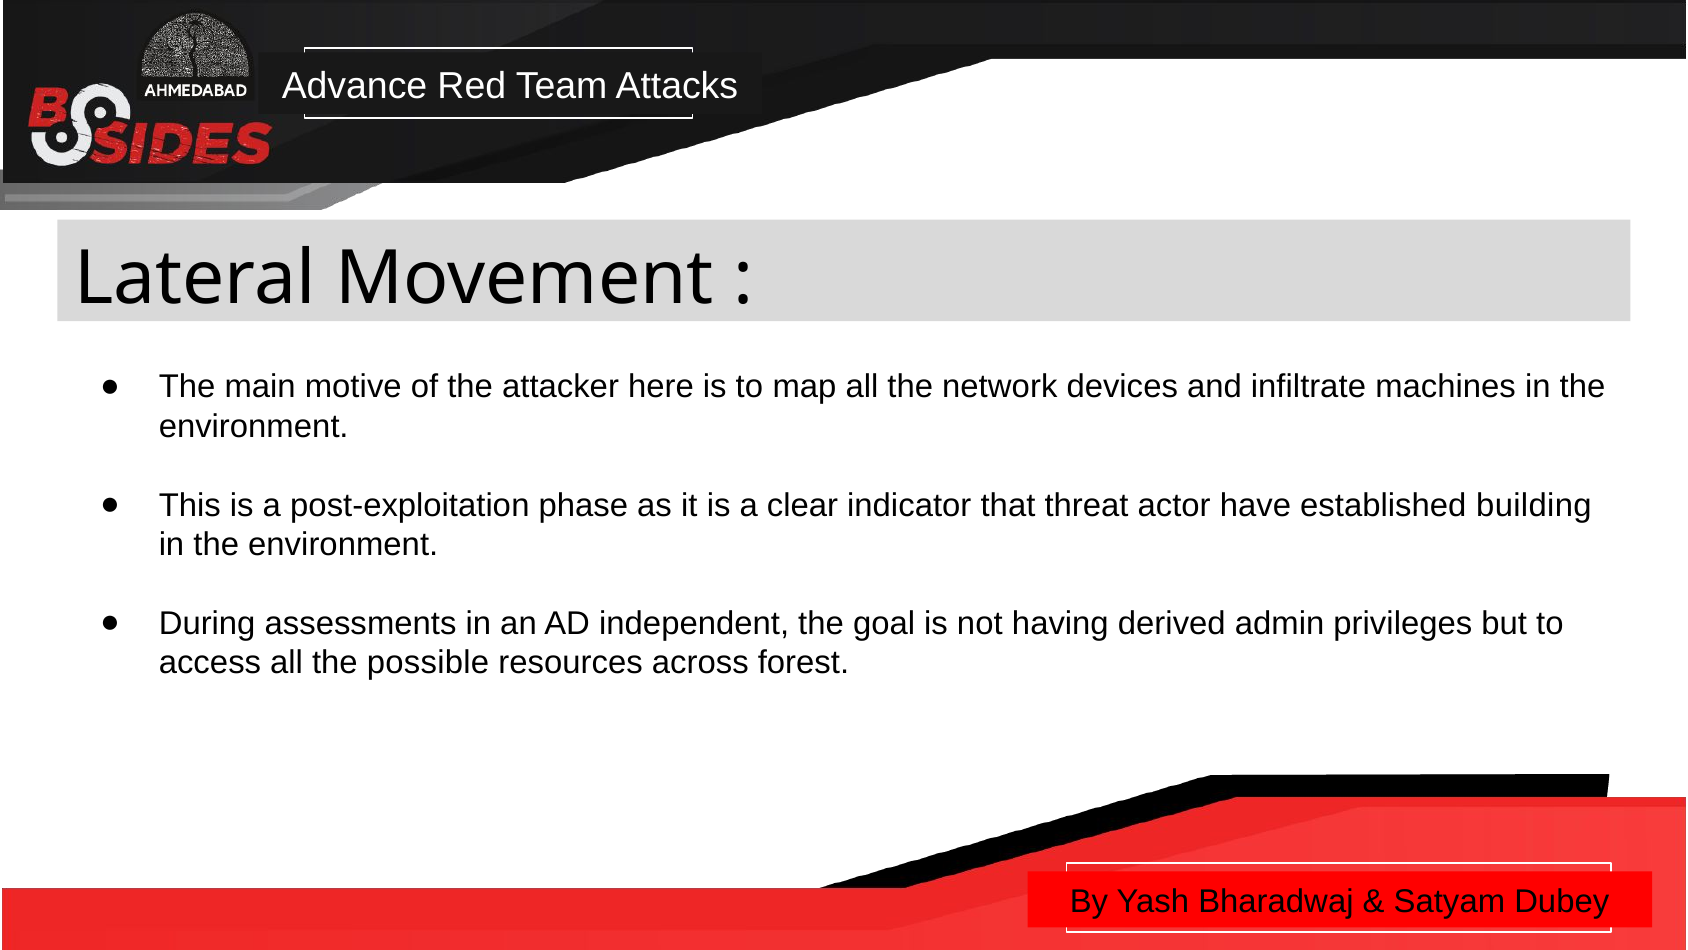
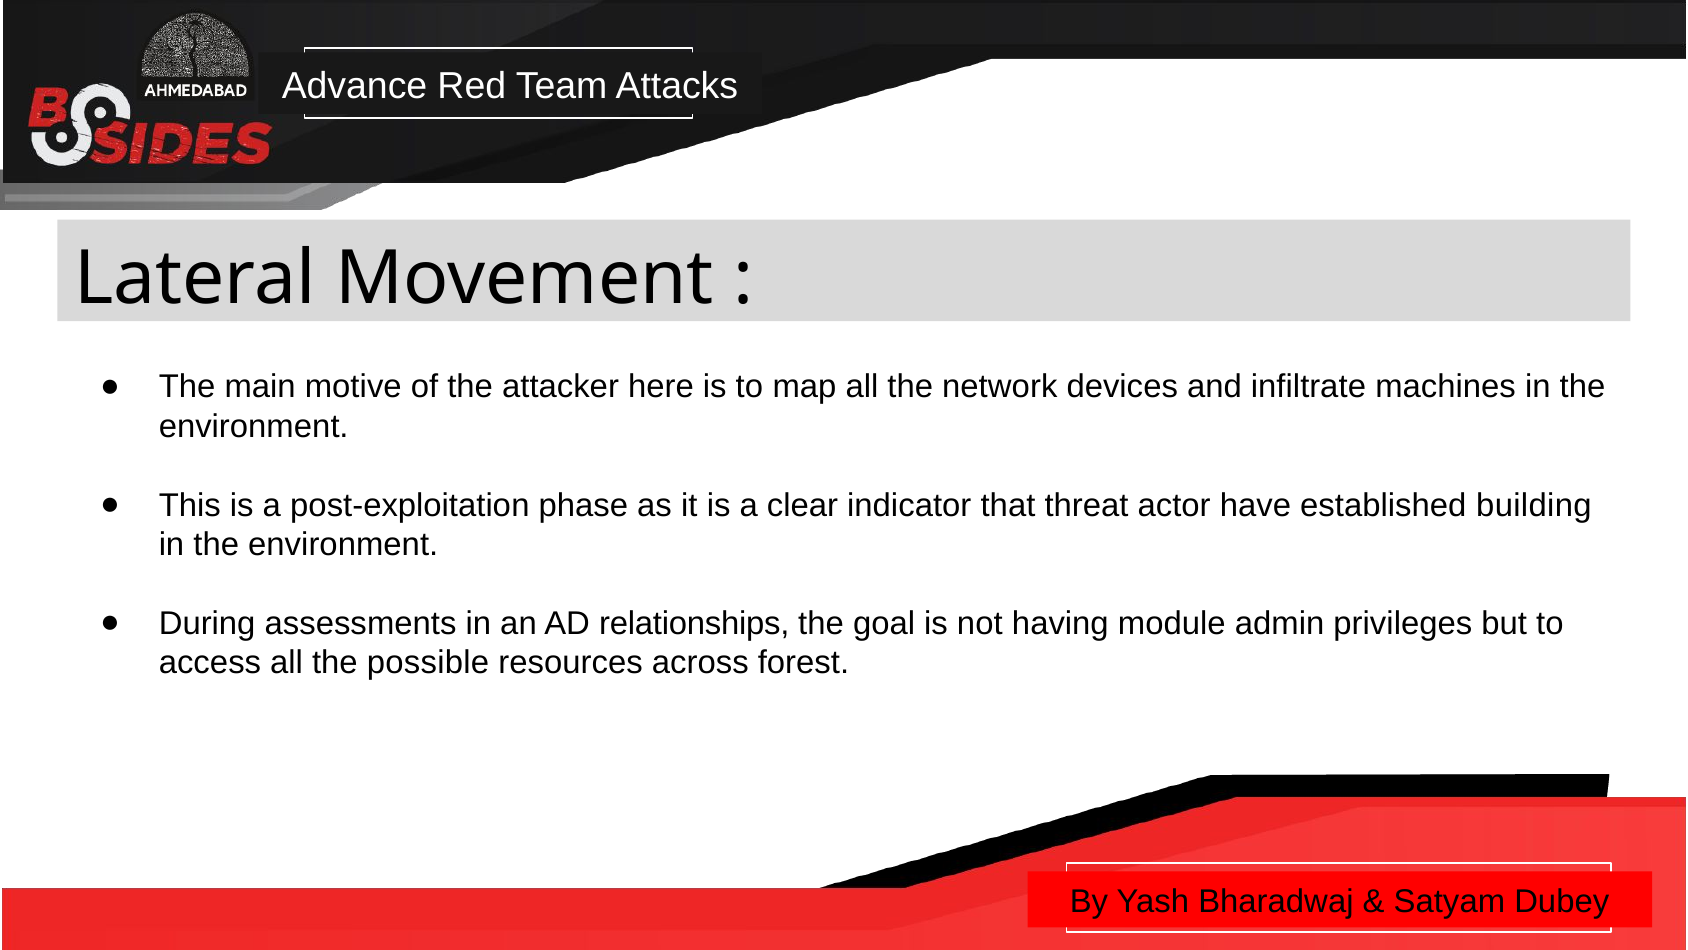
independent: independent -> relationships
derived: derived -> module
